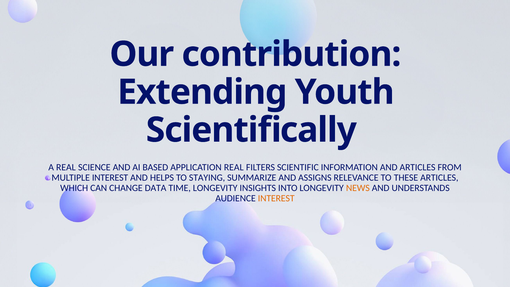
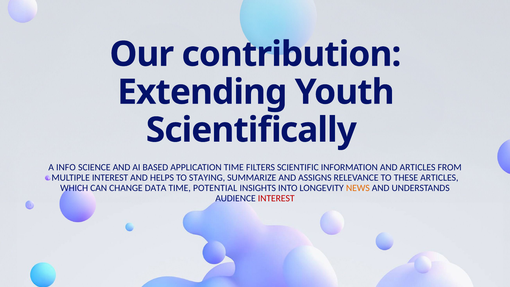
A REAL: REAL -> INFO
APPLICATION REAL: REAL -> TIME
TIME LONGEVITY: LONGEVITY -> POTENTIAL
INTEREST at (276, 198) colour: orange -> red
